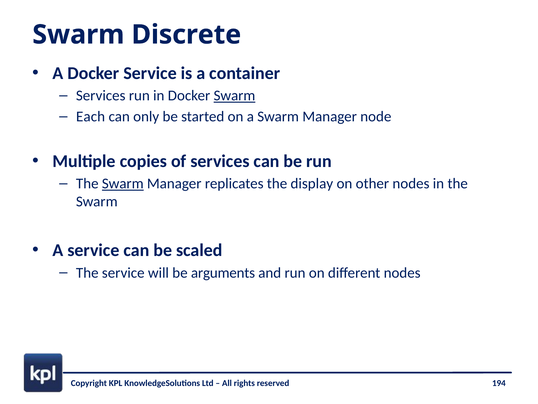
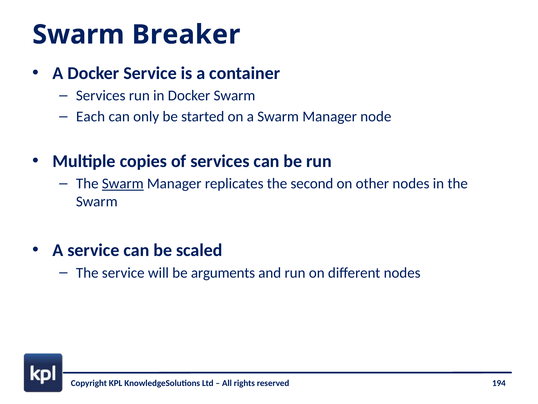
Discrete: Discrete -> Breaker
Swarm at (234, 96) underline: present -> none
display: display -> second
